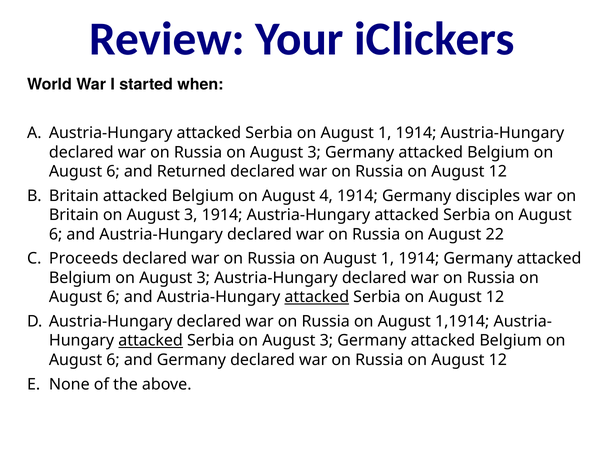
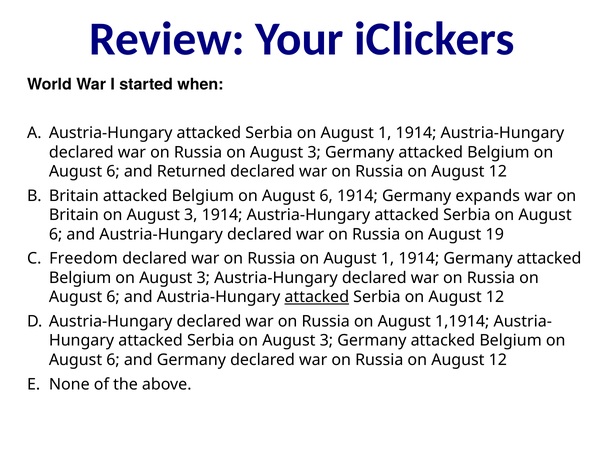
4 at (326, 196): 4 -> 6
disciples: disciples -> expands
22: 22 -> 19
Proceeds: Proceeds -> Freedom
attacked at (151, 341) underline: present -> none
